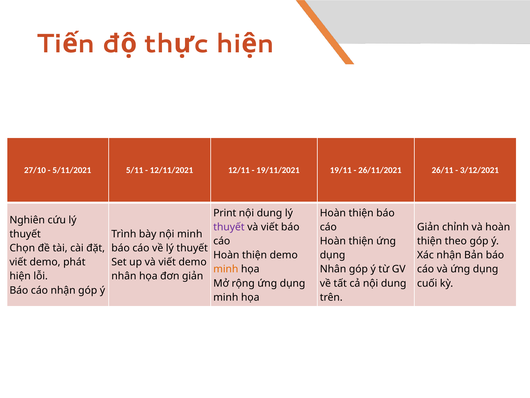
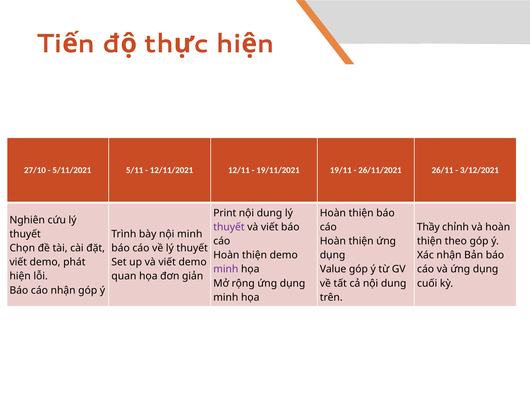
Giản at (428, 227): Giản -> Thầy
minh at (226, 269) colour: orange -> purple
Nhân at (333, 269): Nhân -> Value
nhân at (124, 276): nhân -> quan
